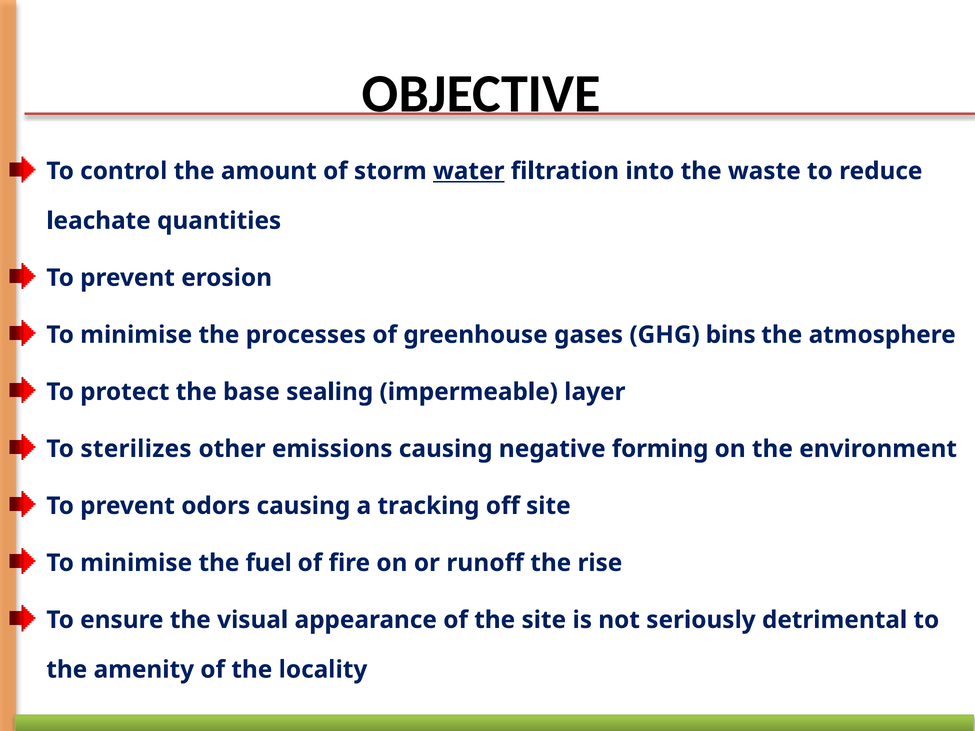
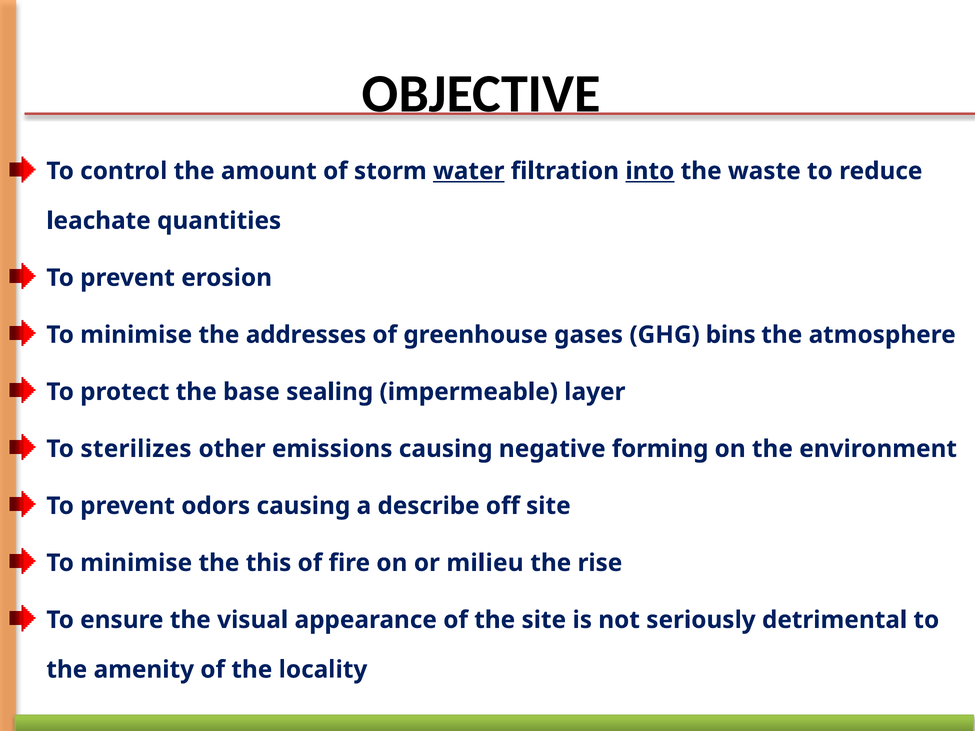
into underline: none -> present
processes: processes -> addresses
tracking: tracking -> describe
fuel: fuel -> this
runoff: runoff -> milieu
